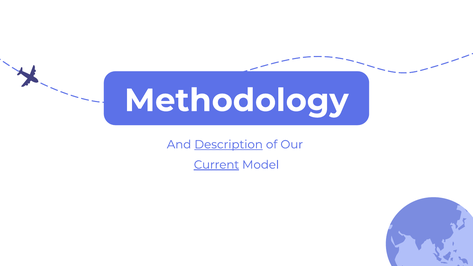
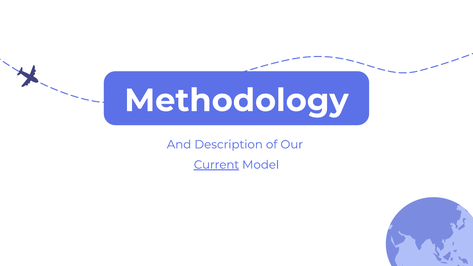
Description underline: present -> none
